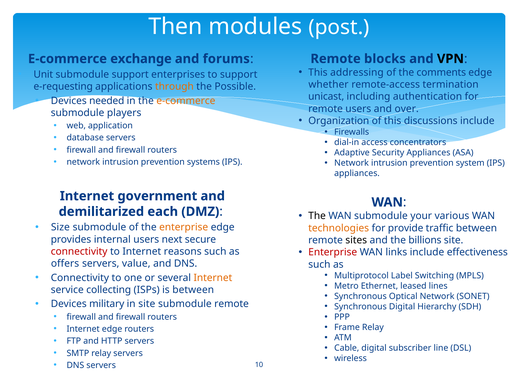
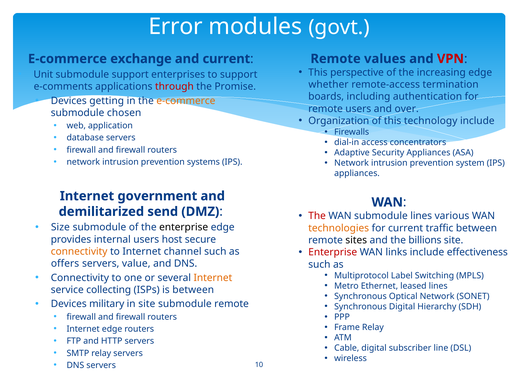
Then: Then -> Error
post: post -> govt
blocks: blocks -> values
VPN colour: black -> red
and forums: forums -> current
addressing: addressing -> perspective
comments: comments -> increasing
e-requesting: e-requesting -> e-comments
through colour: orange -> red
Possible: Possible -> Promise
unicast: unicast -> boards
needed: needed -> getting
players: players -> chosen
discussions: discussions -> technology
each: each -> send
The at (317, 216) colour: black -> red
submodule your: your -> lines
enterprise at (184, 227) colour: orange -> black
for provide: provide -> current
next: next -> host
connectivity at (79, 251) colour: red -> orange
reasons: reasons -> channel
